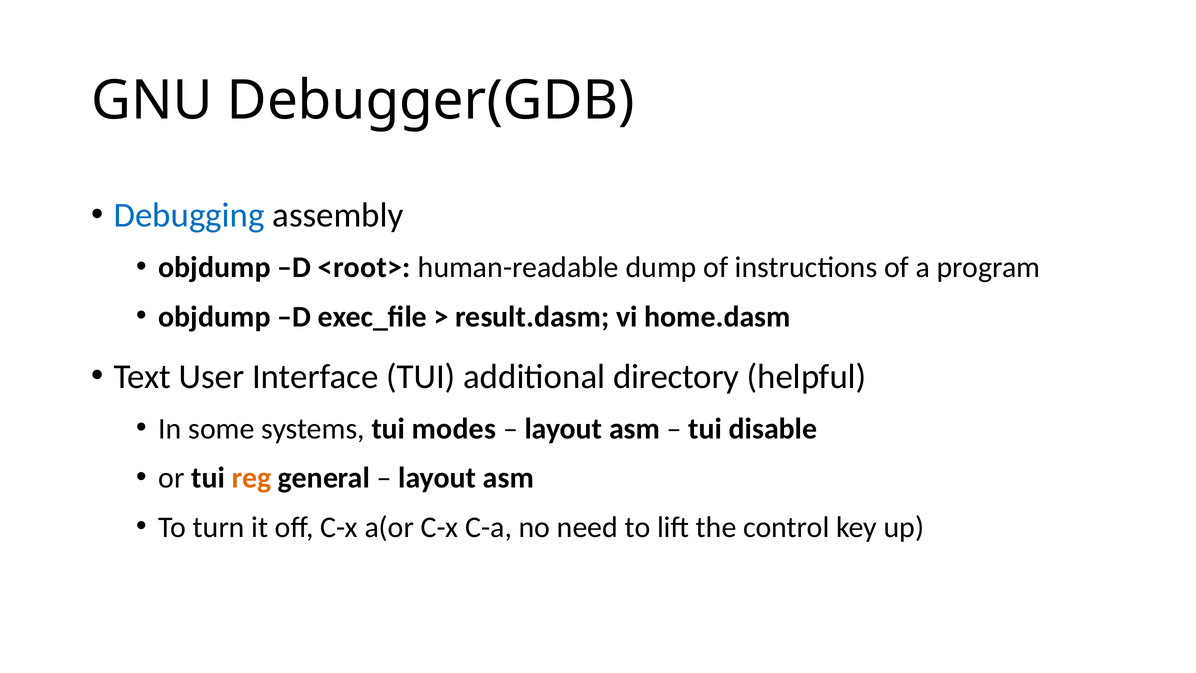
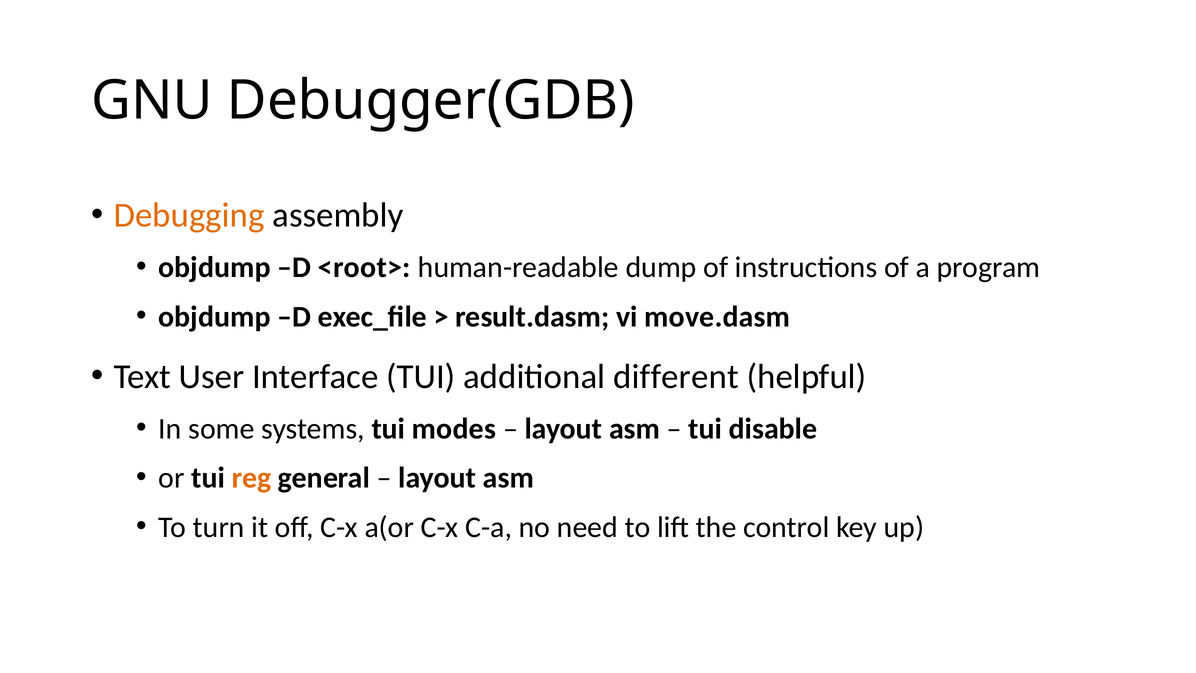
Debugging colour: blue -> orange
home.dasm: home.dasm -> move.dasm
directory: directory -> different
